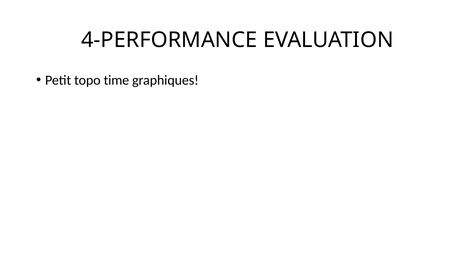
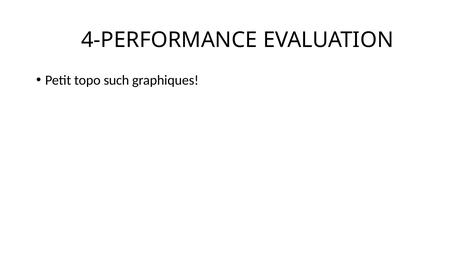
time: time -> such
